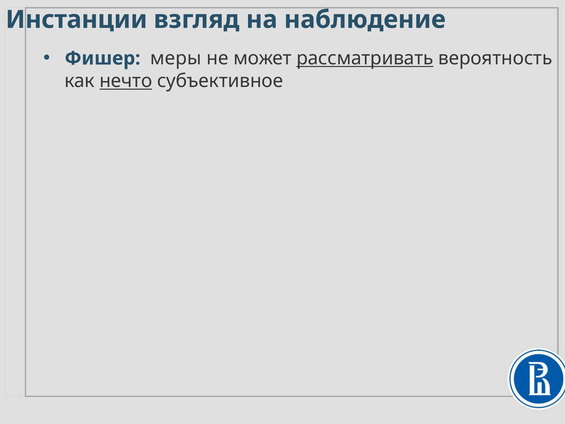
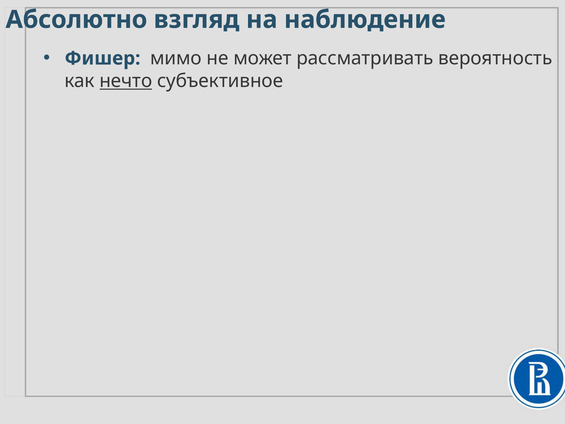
Инстанции: Инстанции -> Абсолютно
меры: меры -> мимо
рассматривать underline: present -> none
